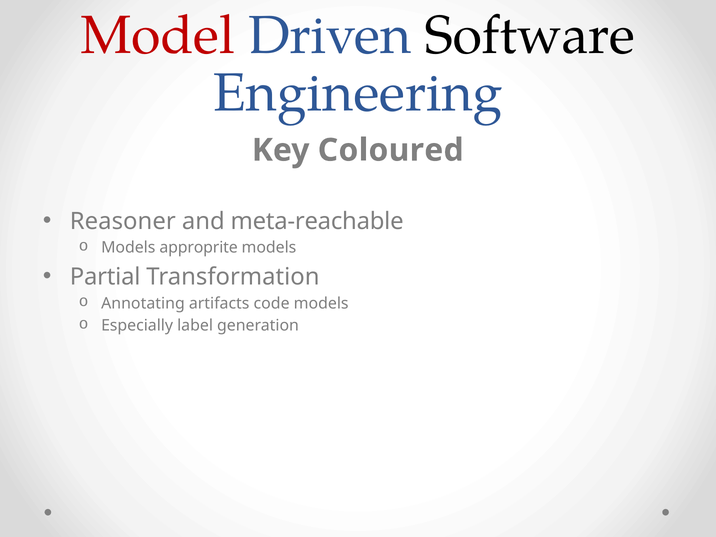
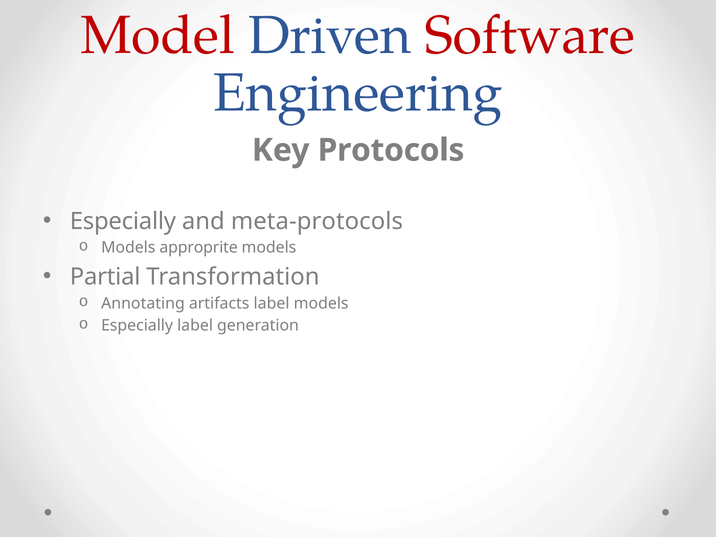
Software colour: black -> red
Coloured: Coloured -> Protocols
Reasoner at (123, 221): Reasoner -> Especially
meta-reachable: meta-reachable -> meta-protocols
artifacts code: code -> label
